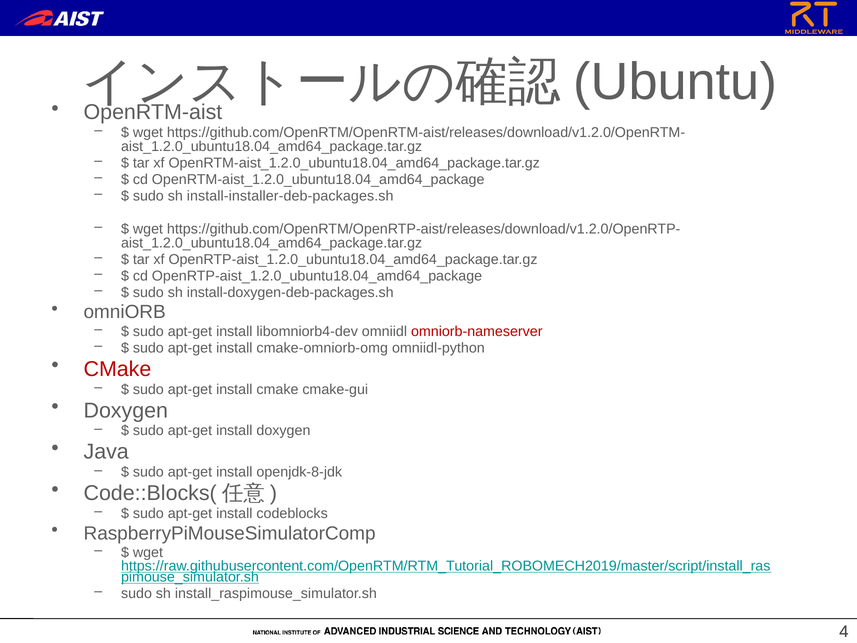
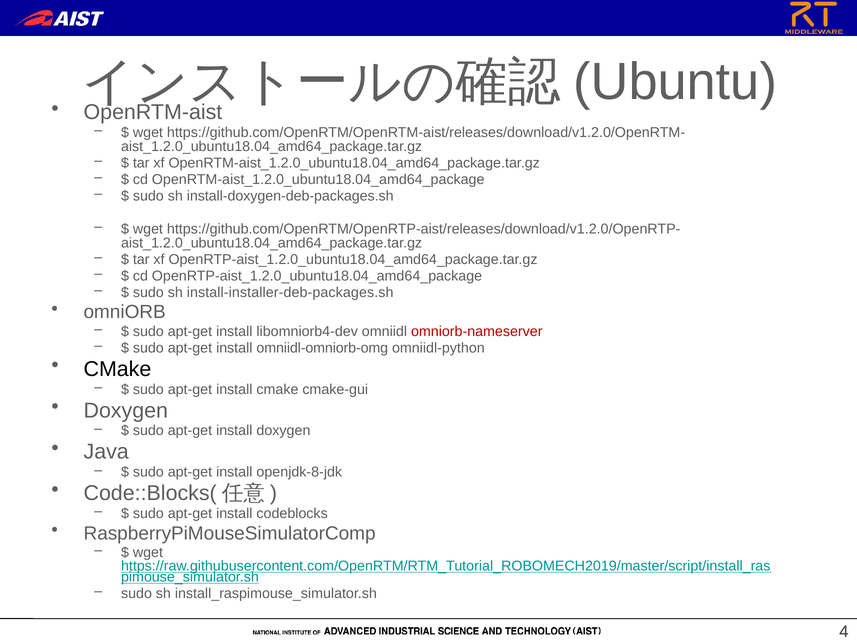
install-installer-deb-packages.sh: install-installer-deb-packages.sh -> install-doxygen-deb-packages.sh
install-doxygen-deb-packages.sh: install-doxygen-deb-packages.sh -> install-installer-deb-packages.sh
cmake-omniorb-omg: cmake-omniorb-omg -> omniidl-omniorb-omg
CMake at (117, 369) colour: red -> black
